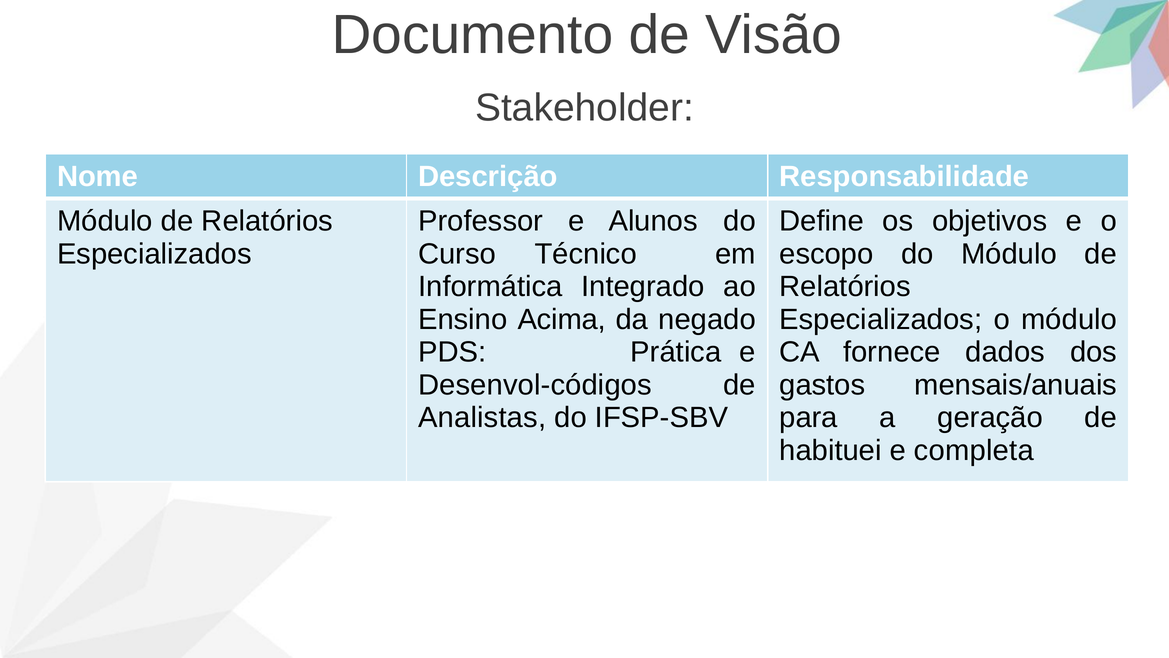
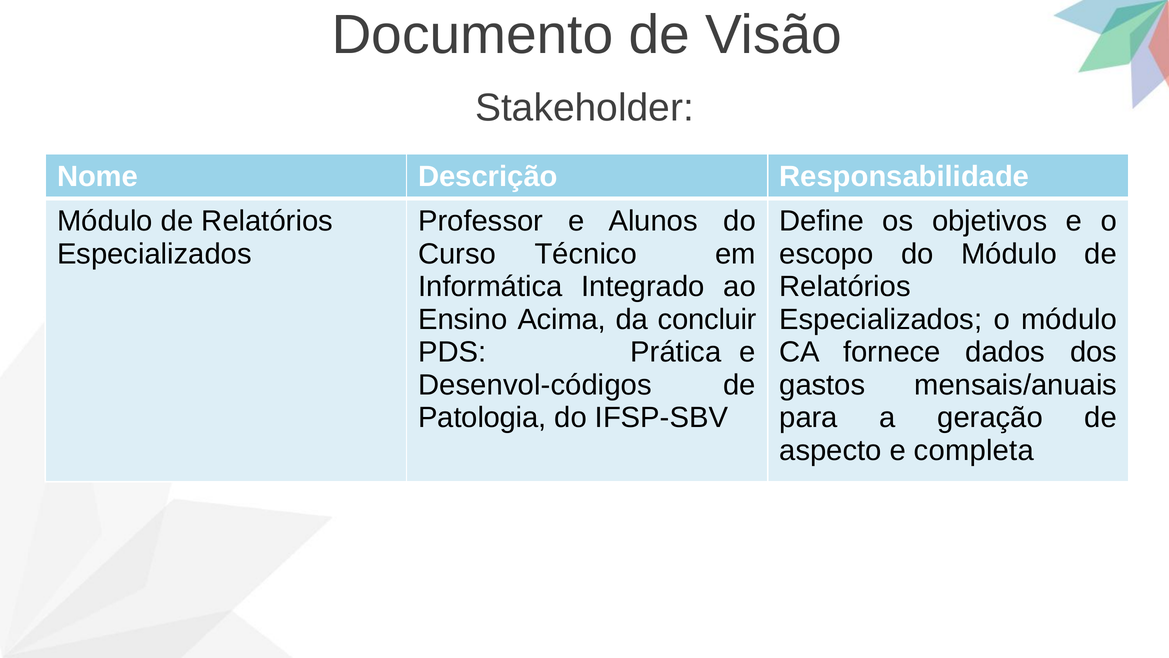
negado: negado -> concluir
Analistas: Analistas -> Patologia
habituei: habituei -> aspecto
